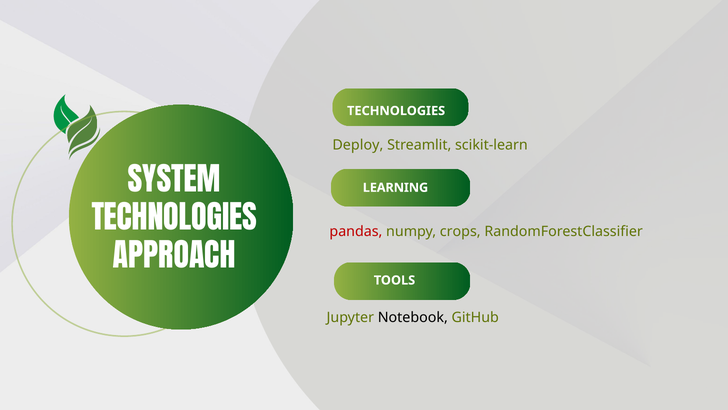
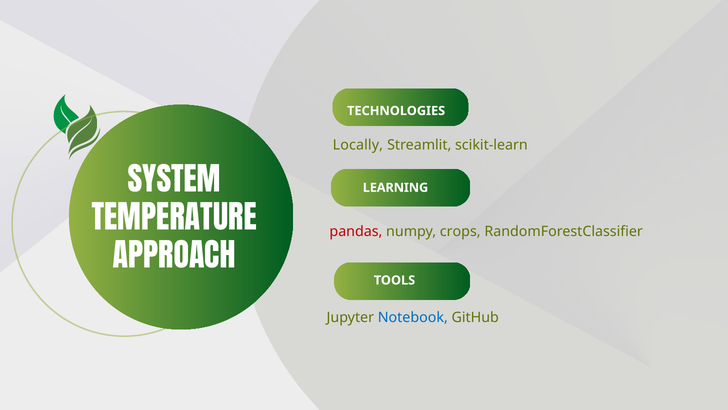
Deploy: Deploy -> Locally
TECHNOLOGIES at (174, 219): TECHNOLOGIES -> TEMPERATURE
Notebook colour: black -> blue
